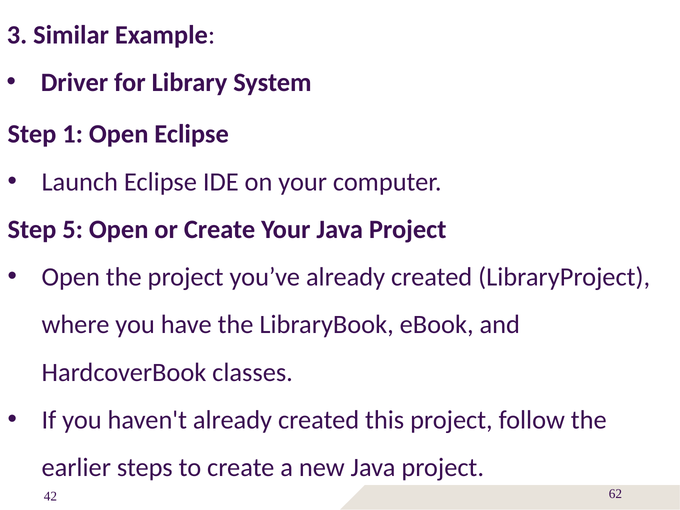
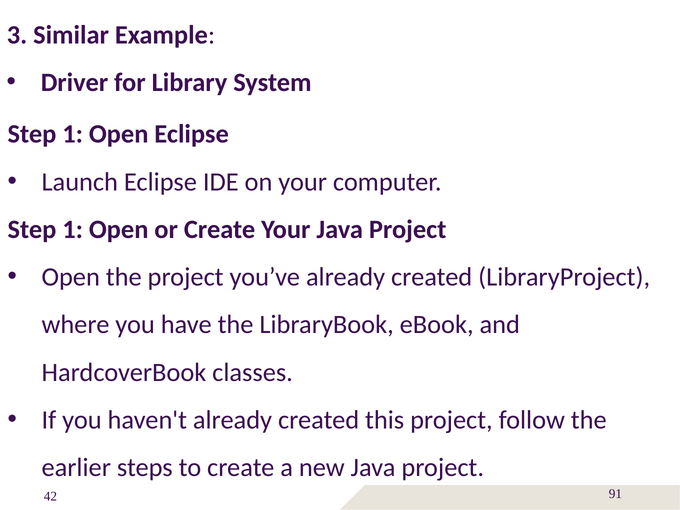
5 at (73, 229): 5 -> 1
62: 62 -> 91
